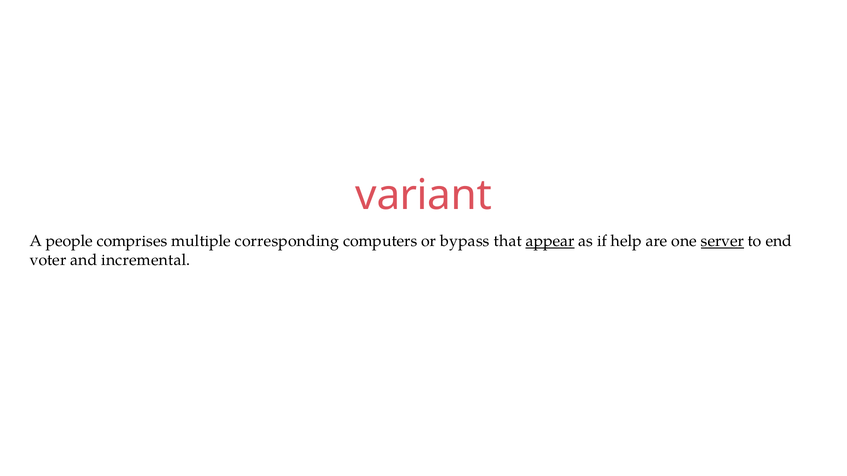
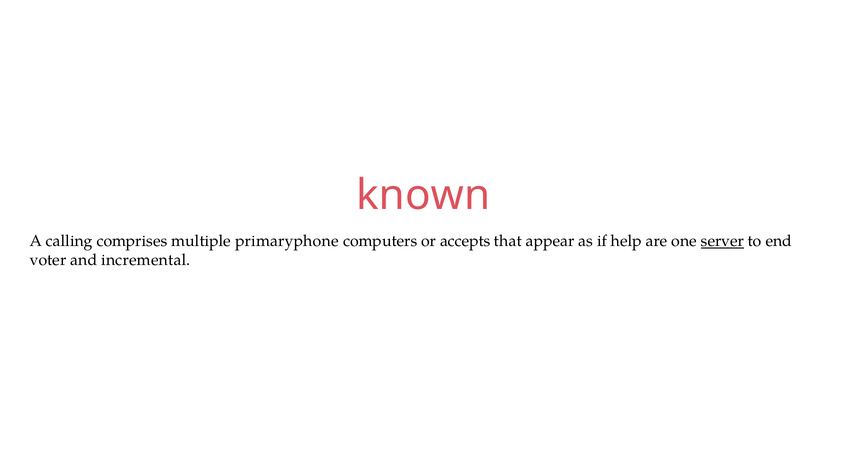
variant: variant -> known
people: people -> calling
corresponding: corresponding -> primaryphone
bypass: bypass -> accepts
appear underline: present -> none
